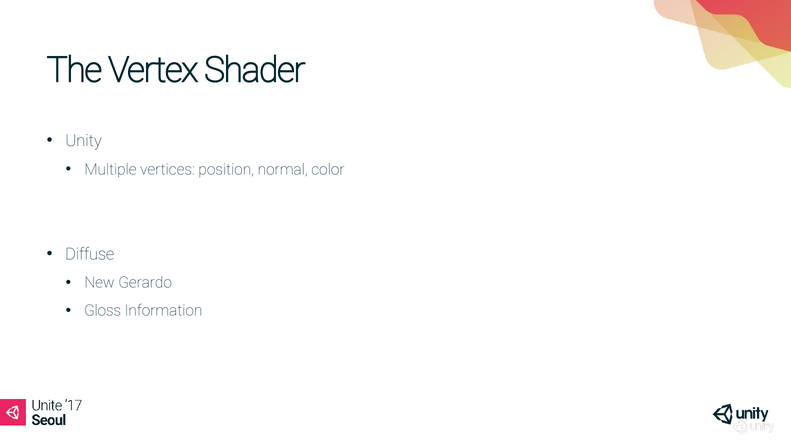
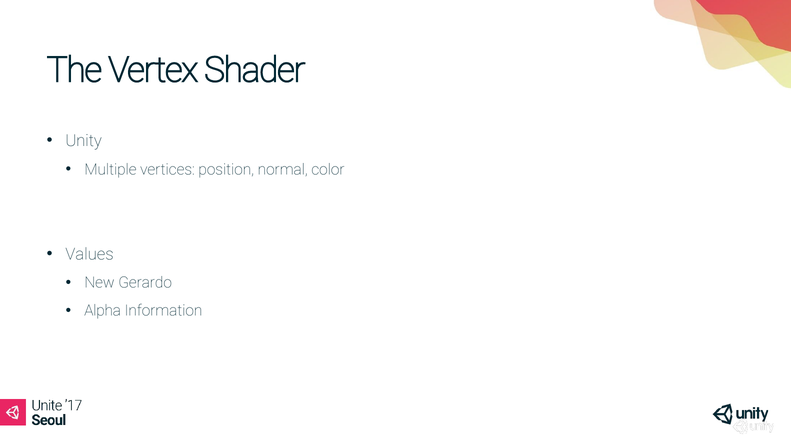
Diffuse: Diffuse -> Values
Gloss: Gloss -> Alpha
